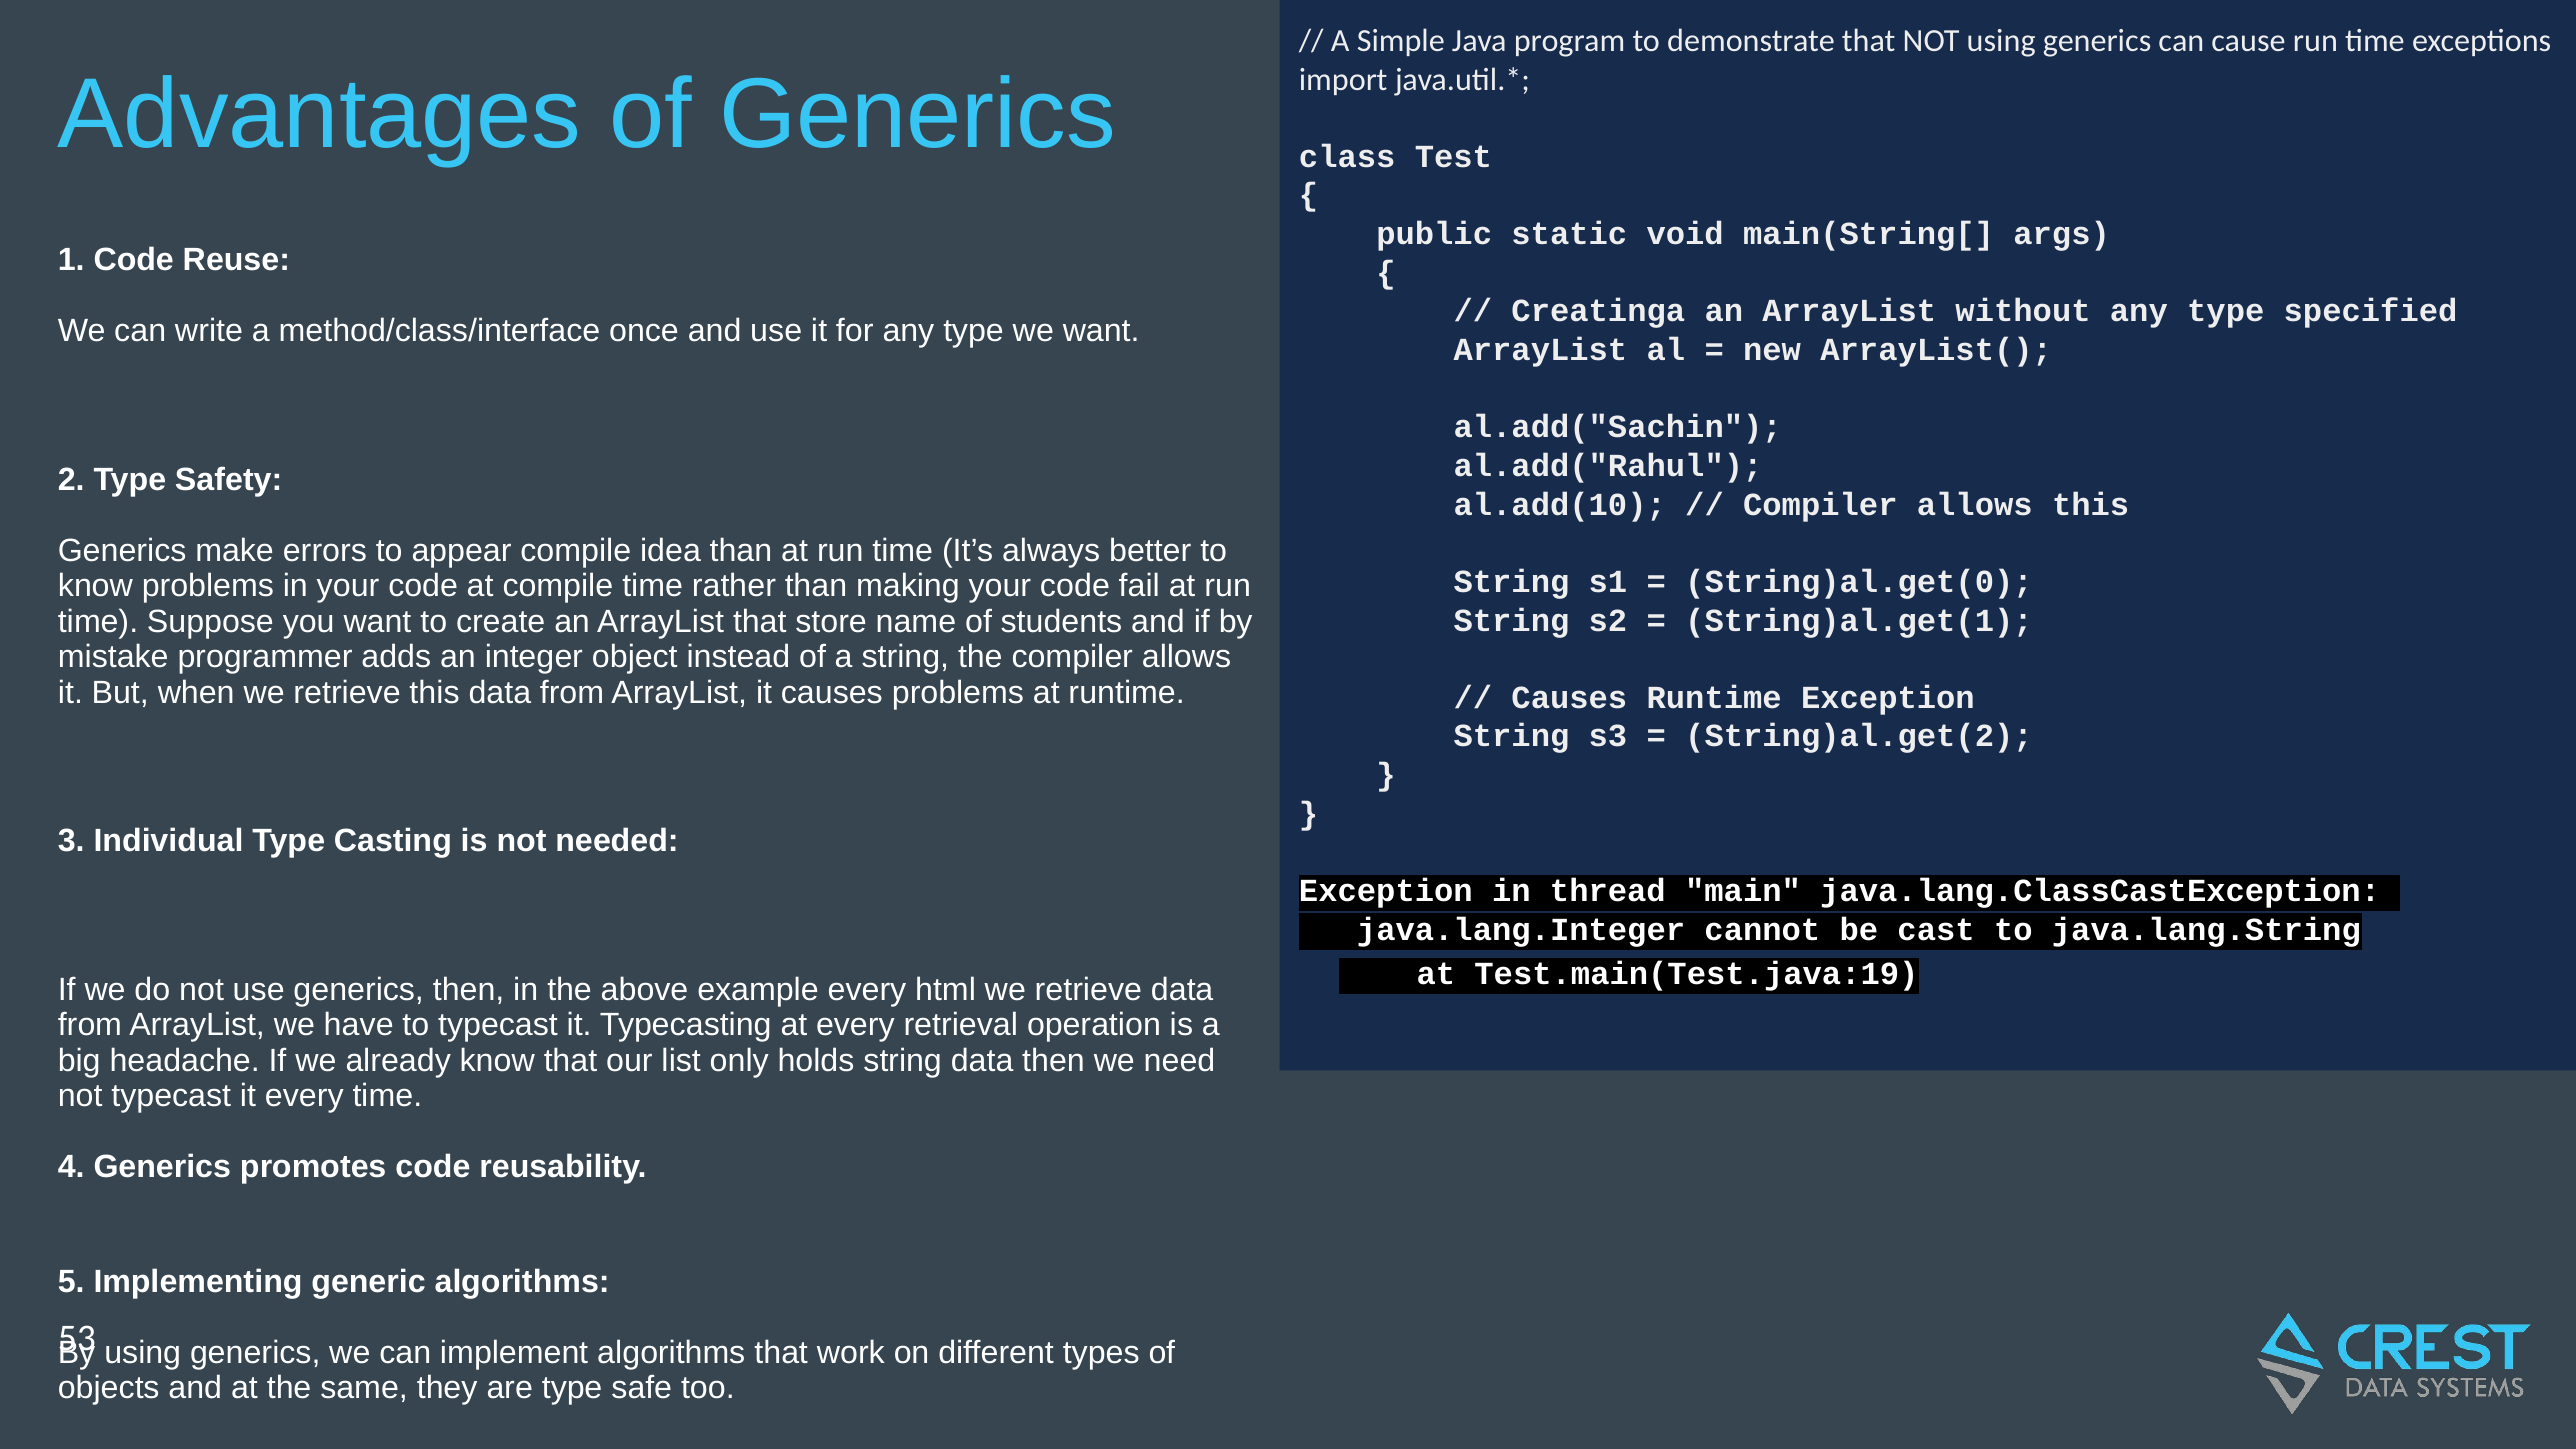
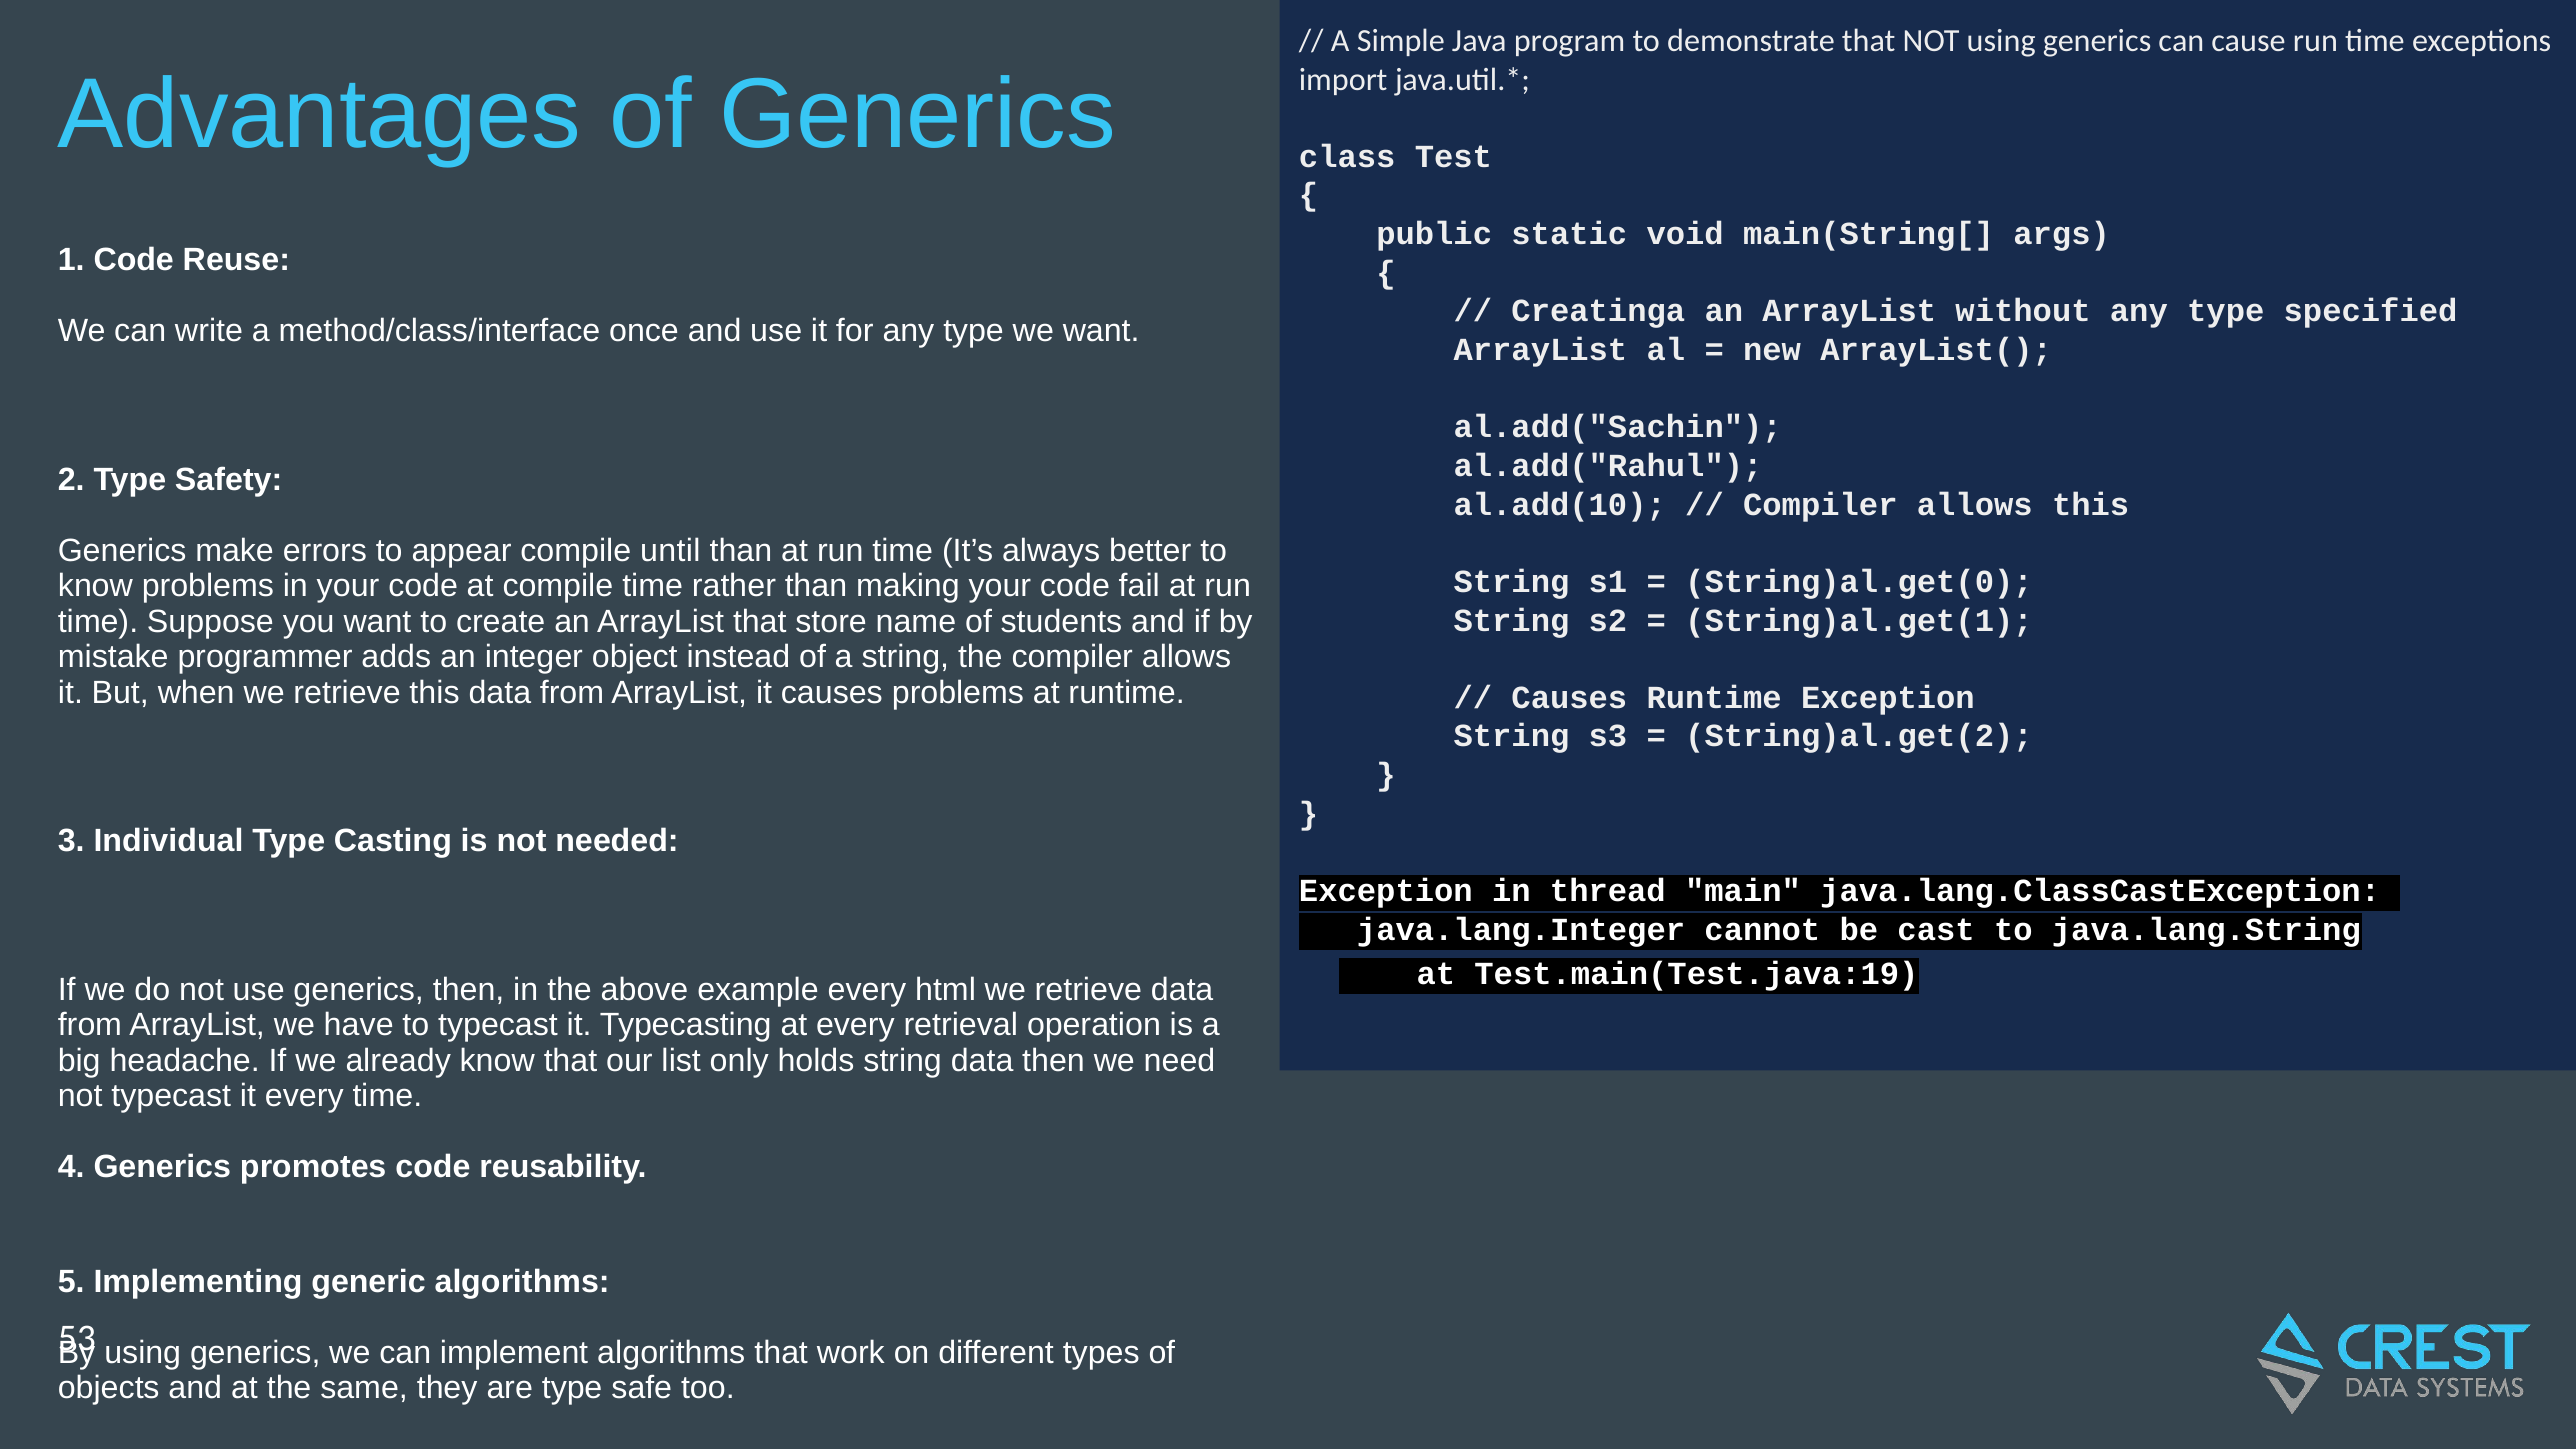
idea: idea -> until
